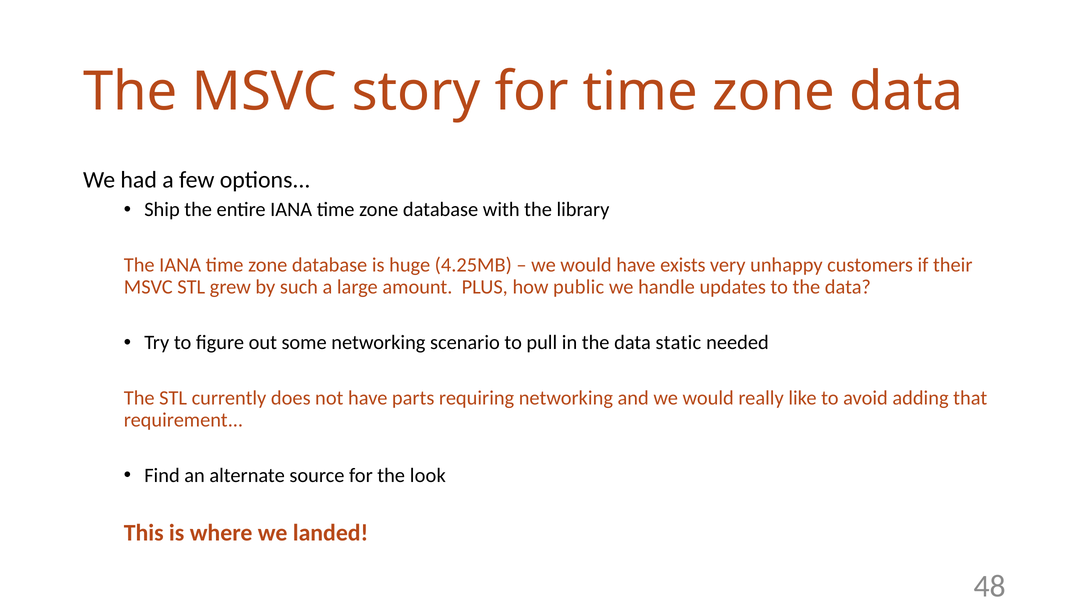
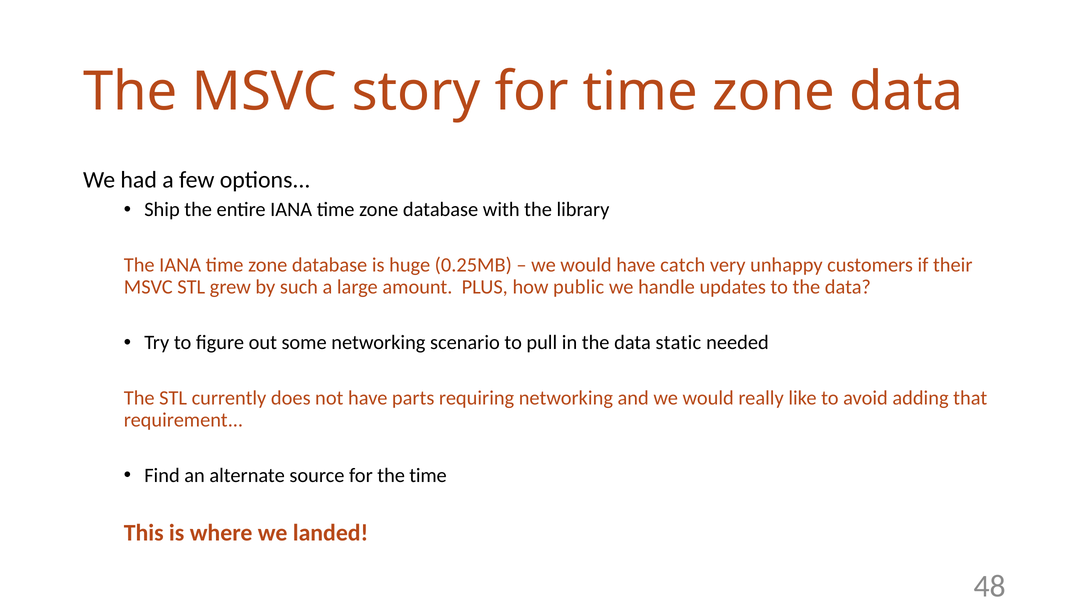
4.25MB: 4.25MB -> 0.25MB
exists: exists -> catch
the look: look -> time
